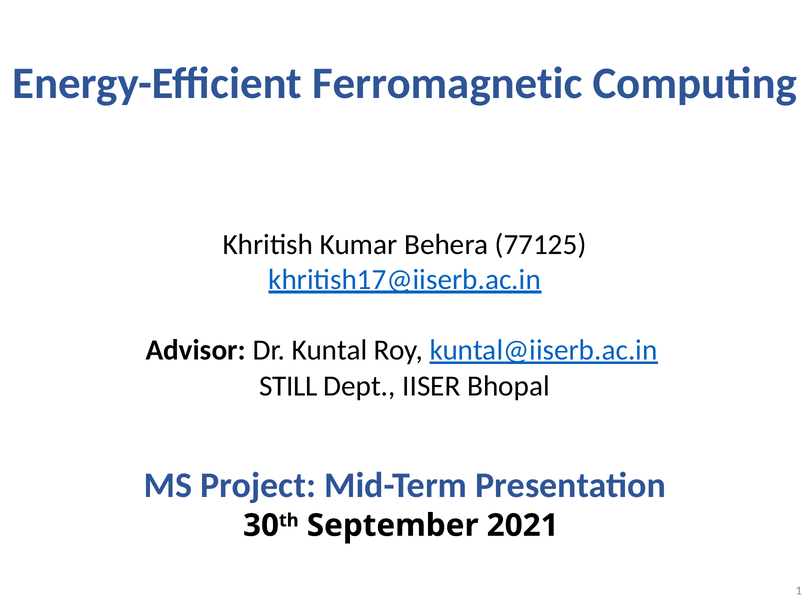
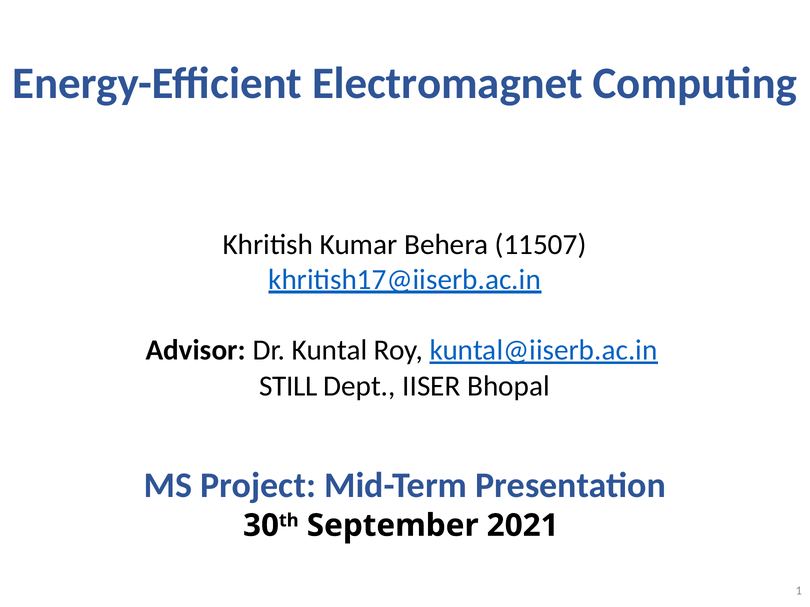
Ferromagnetic: Ferromagnetic -> Electromagnet
77125: 77125 -> 11507
